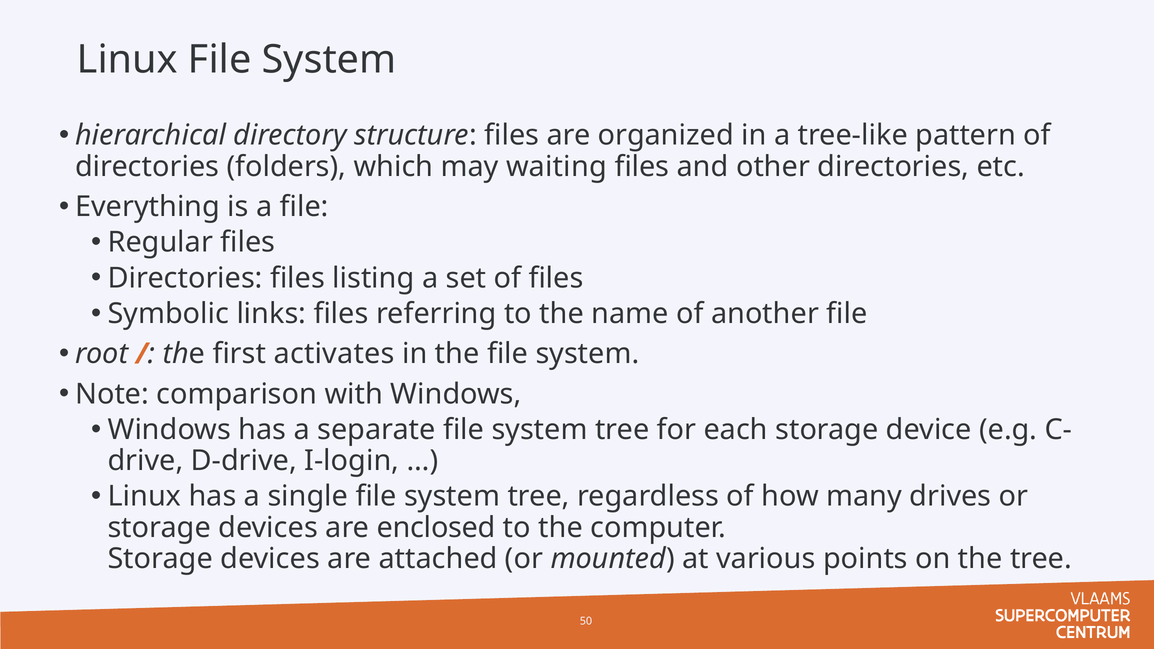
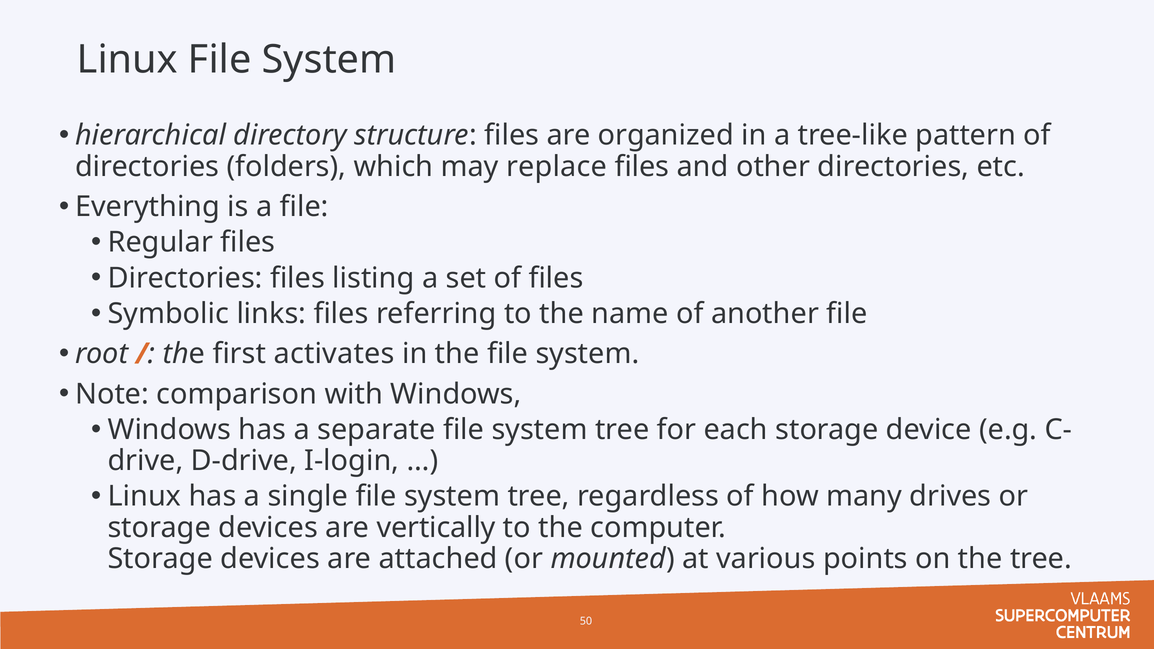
waiting: waiting -> replace
enclosed: enclosed -> vertically
